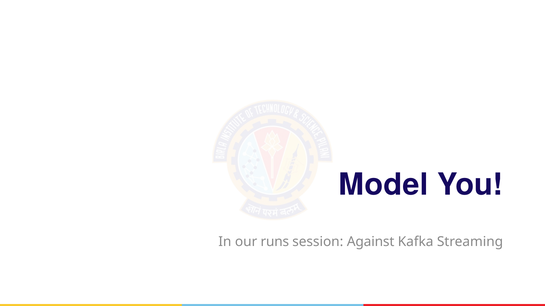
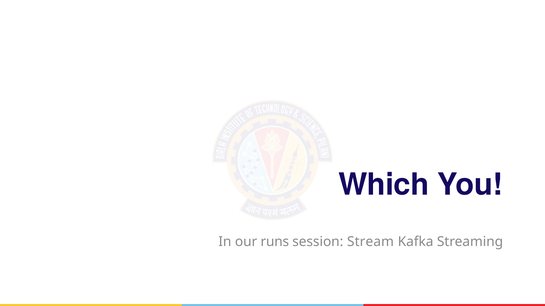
Model: Model -> Which
Against: Against -> Stream
